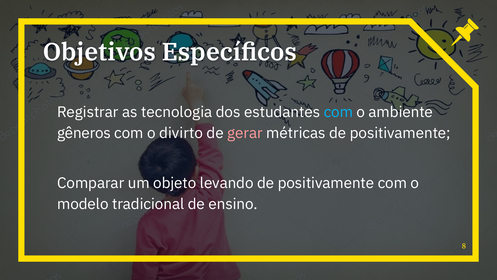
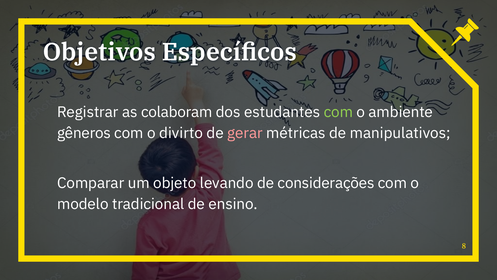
tecnologia: tecnologia -> colaboram
com at (338, 112) colour: light blue -> light green
métricas de positivamente: positivamente -> manipulativos
positivamente at (326, 183): positivamente -> considerações
